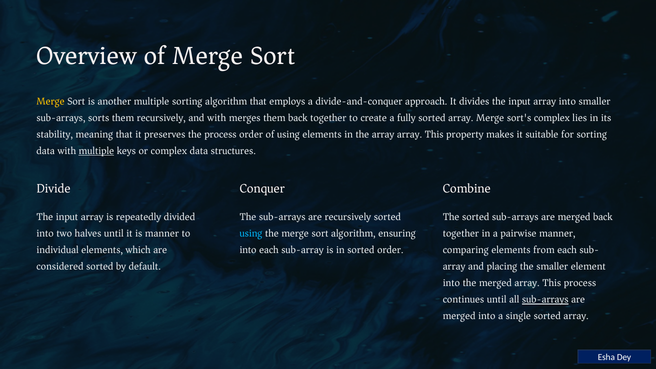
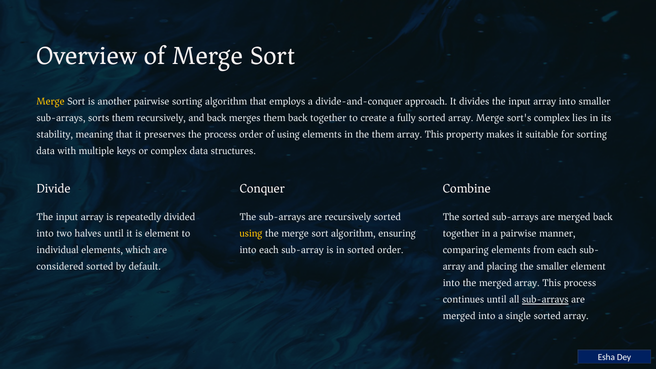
another multiple: multiple -> pairwise
and with: with -> back
the array: array -> them
multiple at (96, 151) underline: present -> none
is manner: manner -> element
using at (251, 234) colour: light blue -> yellow
